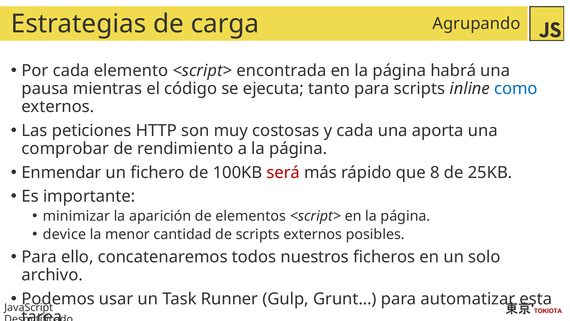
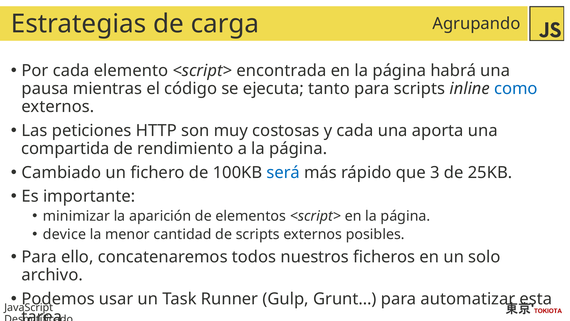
comprobar: comprobar -> compartida
Enmendar: Enmendar -> Cambiado
será colour: red -> blue
8: 8 -> 3
